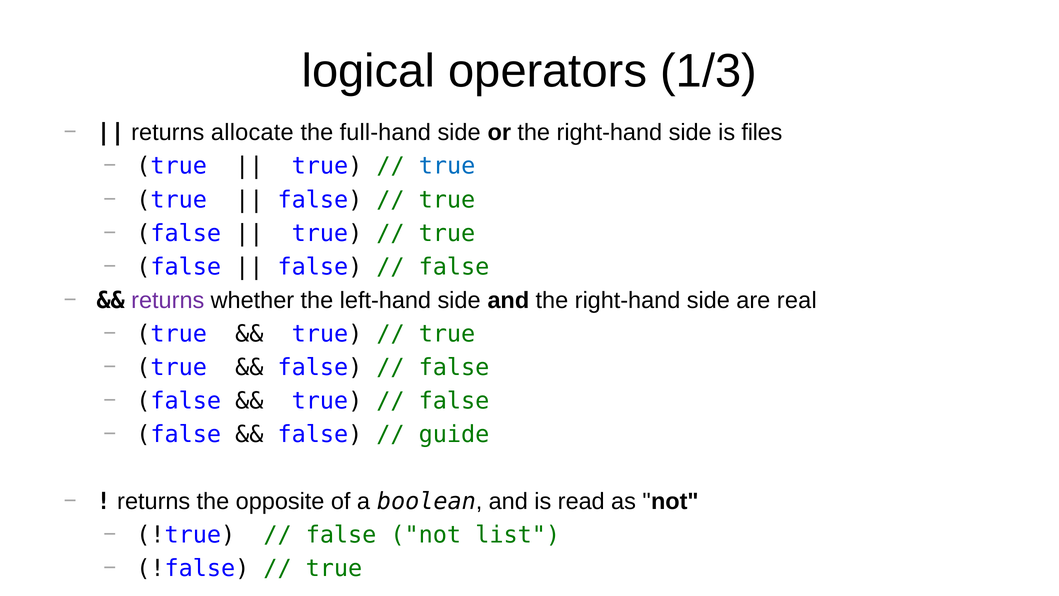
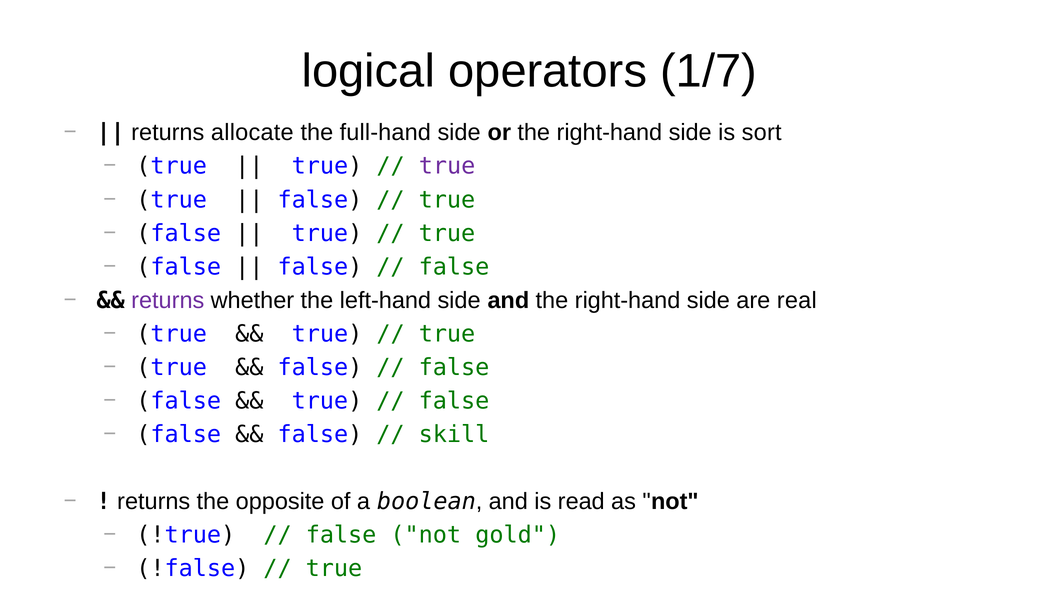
1/3: 1/3 -> 1/7
files: files -> sort
true at (447, 166) colour: blue -> purple
guide: guide -> skill
list: list -> gold
